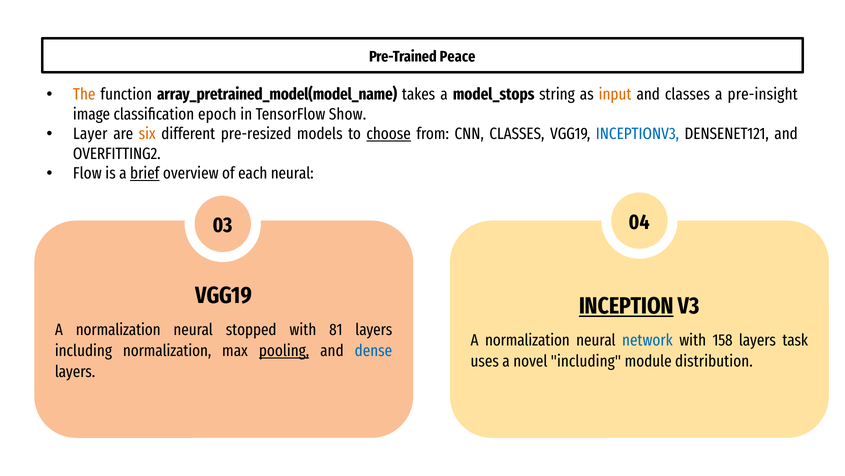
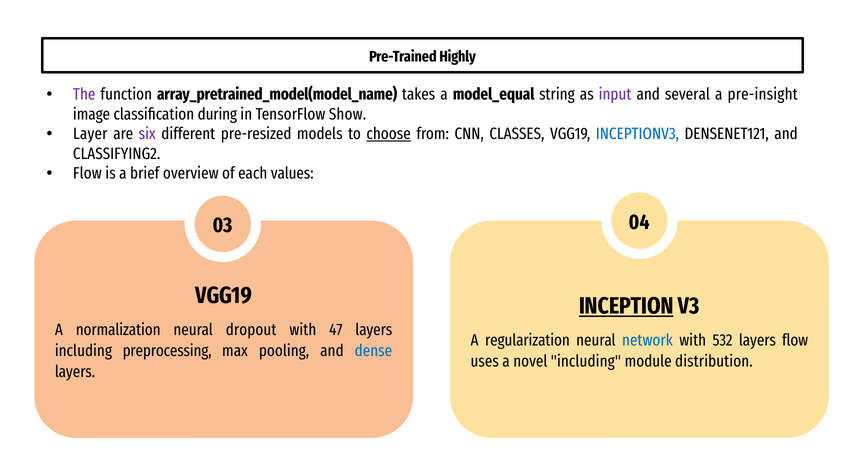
Peace: Peace -> Highly
The colour: orange -> purple
model_stops: model_stops -> model_equal
input colour: orange -> purple
and classes: classes -> several
epoch: epoch -> during
six colour: orange -> purple
OVERFITTING2: OVERFITTING2 -> CLASSIFYING2
brief underline: present -> none
each neural: neural -> values
stopped: stopped -> dropout
81: 81 -> 47
normalization at (527, 340): normalization -> regularization
158: 158 -> 532
layers task: task -> flow
including normalization: normalization -> preprocessing
pooling underline: present -> none
